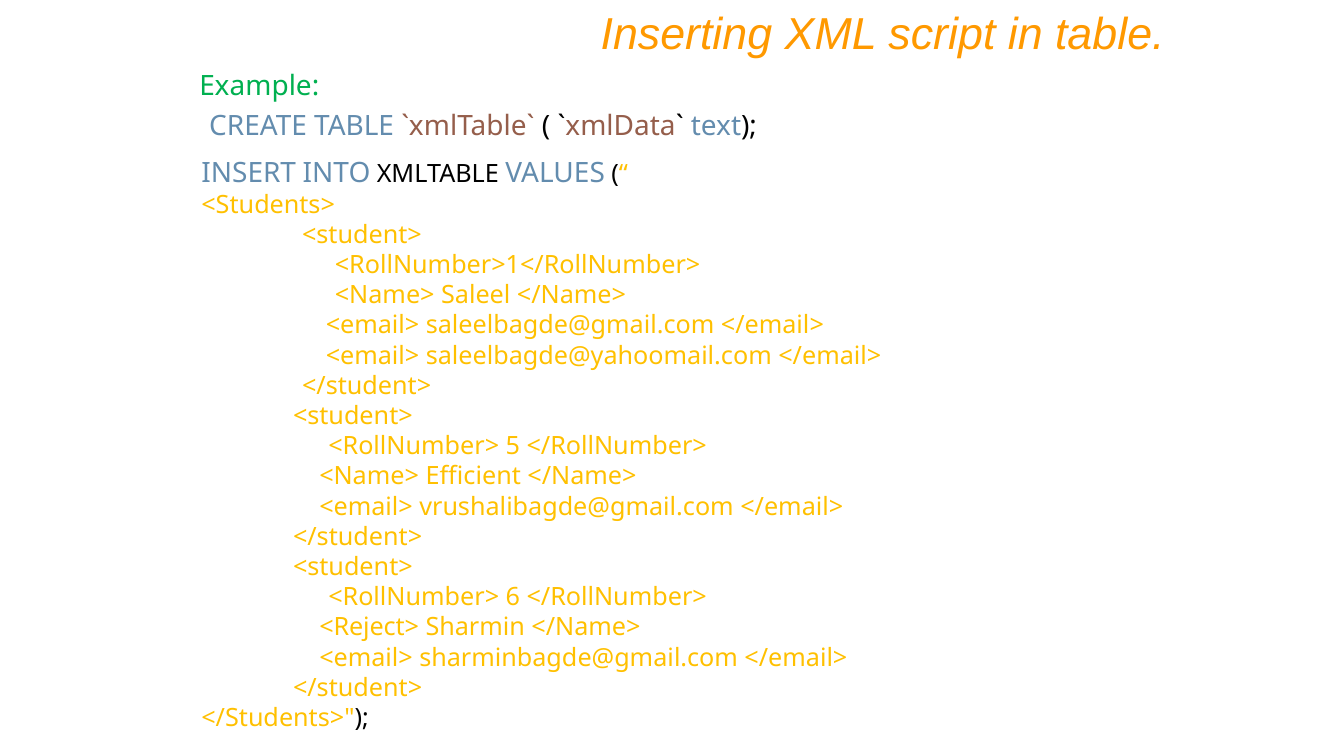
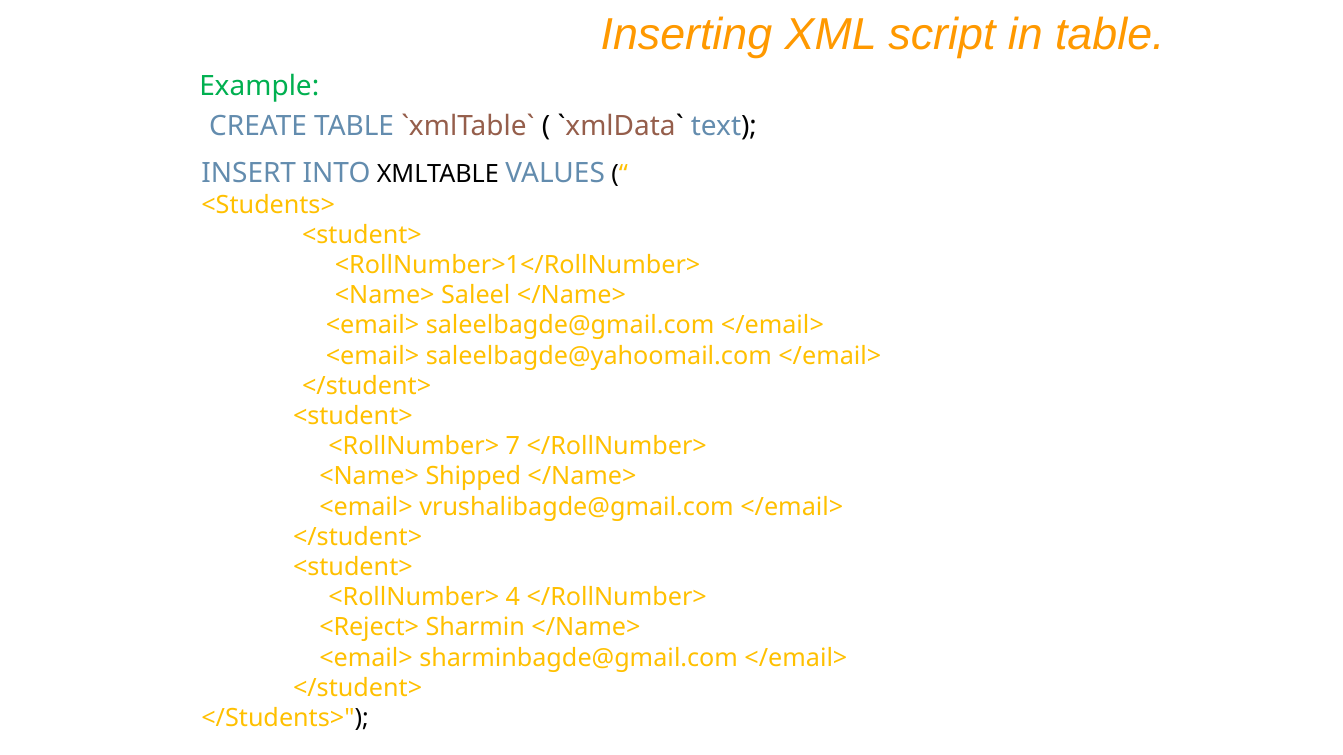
5: 5 -> 7
Efficient: Efficient -> Shipped
6: 6 -> 4
